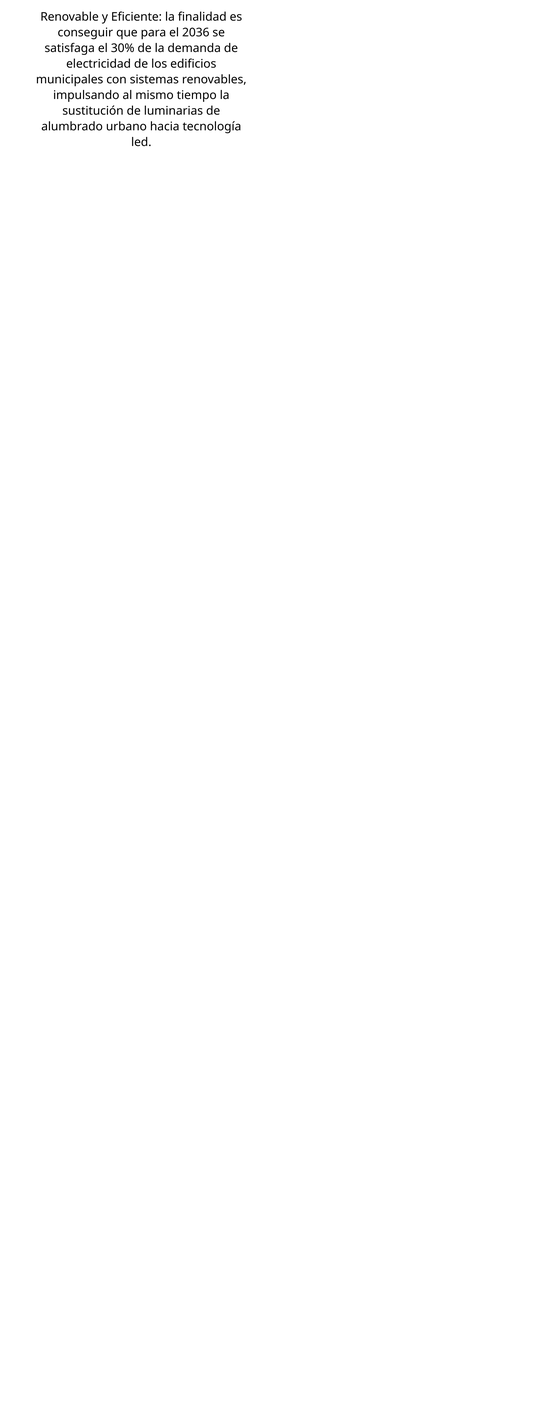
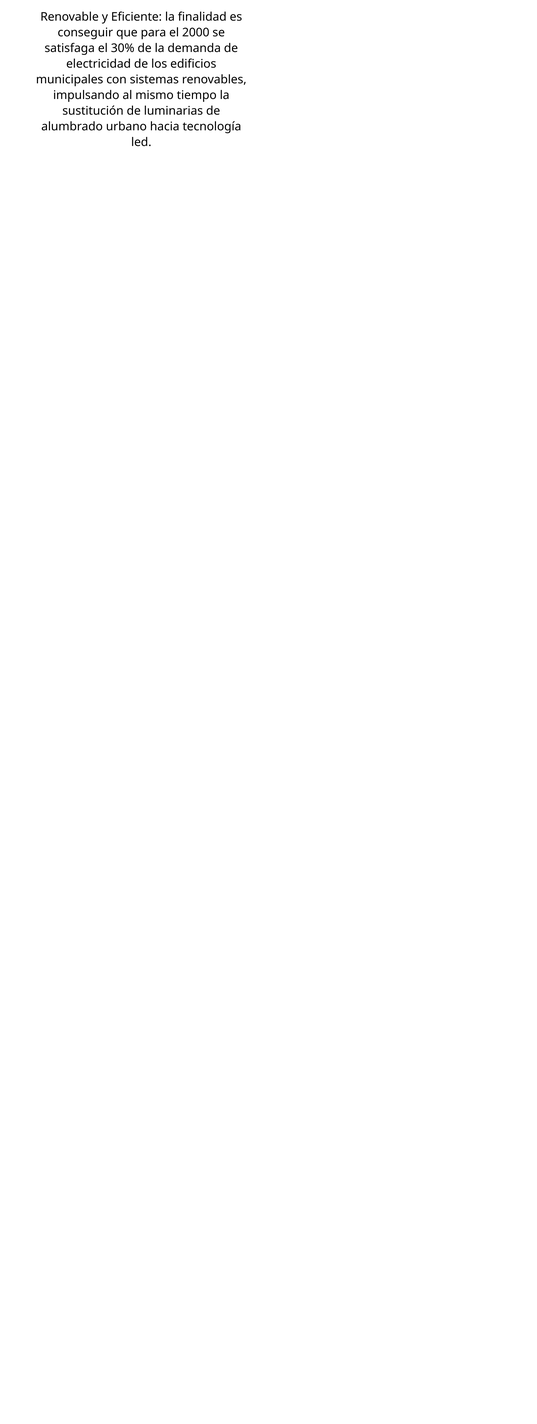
2036: 2036 -> 2000
